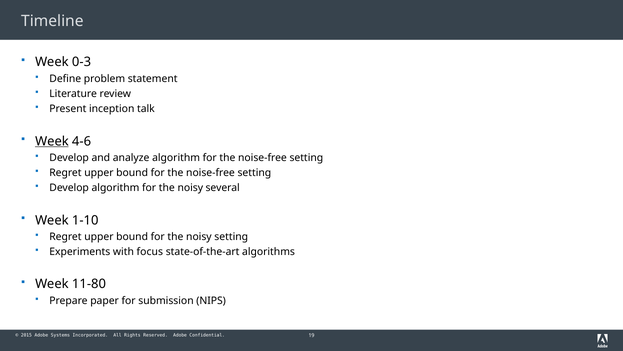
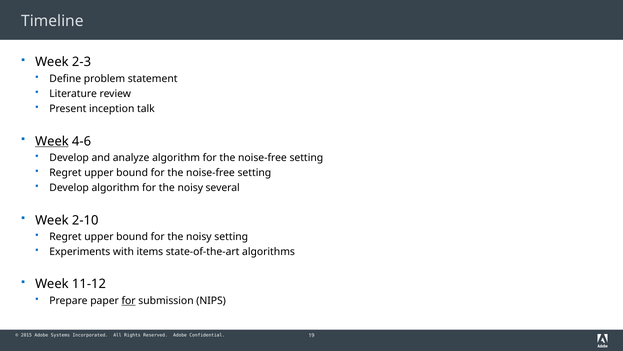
0-3: 0-3 -> 2-3
1-10: 1-10 -> 2-10
focus: focus -> items
11-80: 11-80 -> 11-12
for at (129, 300) underline: none -> present
